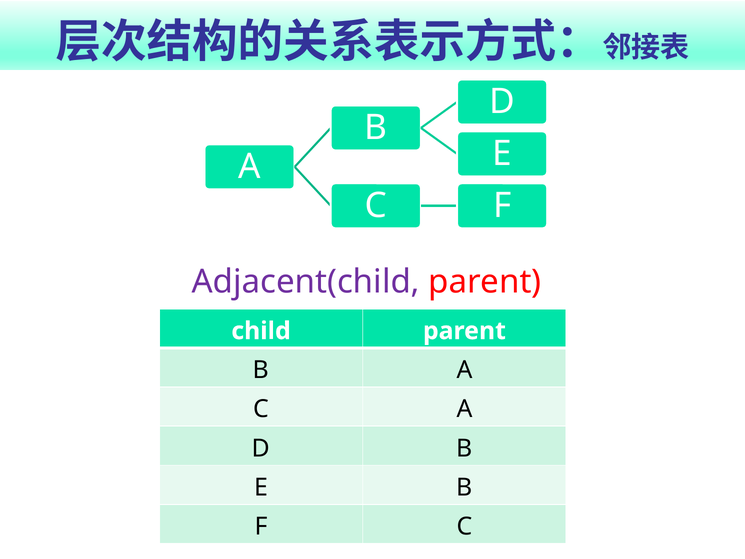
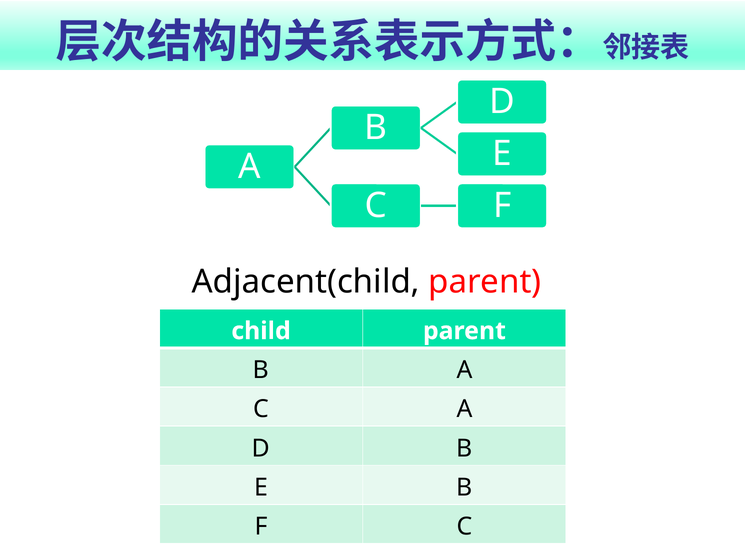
Adjacent(child colour: purple -> black
